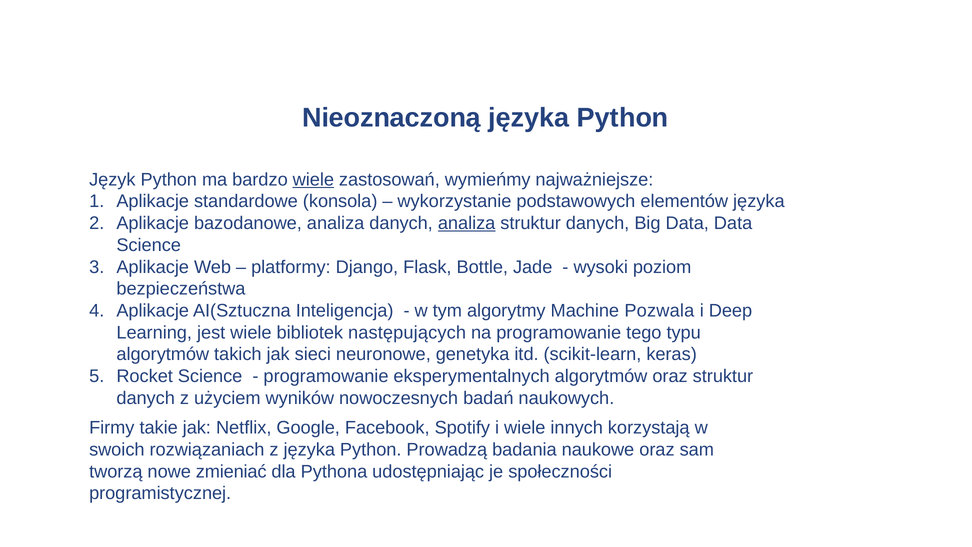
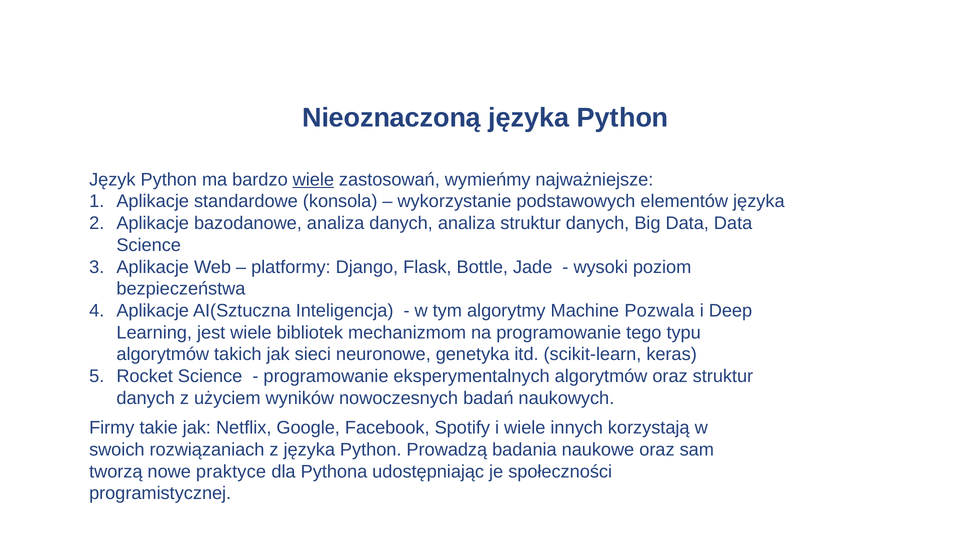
analiza at (467, 223) underline: present -> none
następujących: następujących -> mechanizmom
zmieniać: zmieniać -> praktyce
